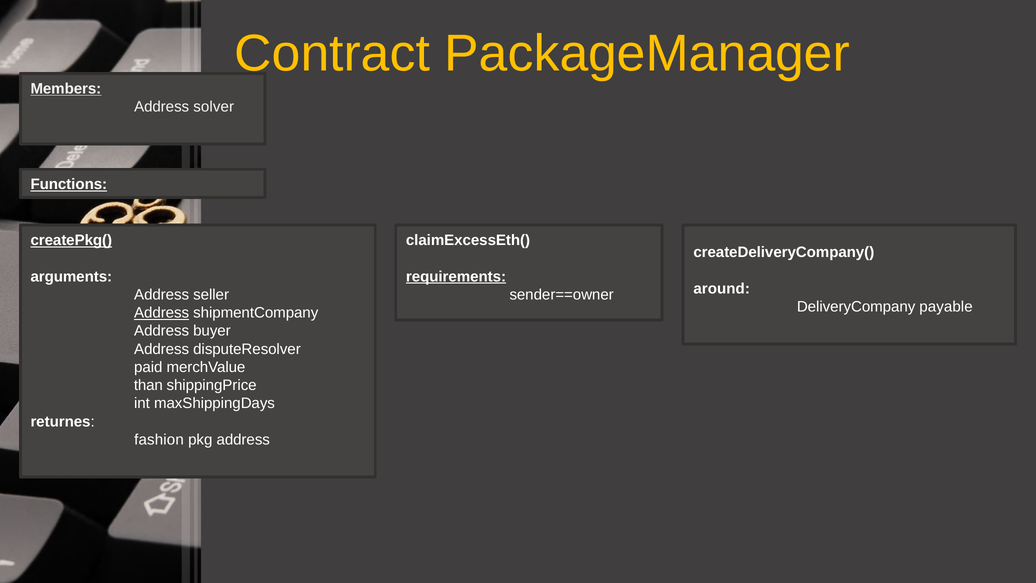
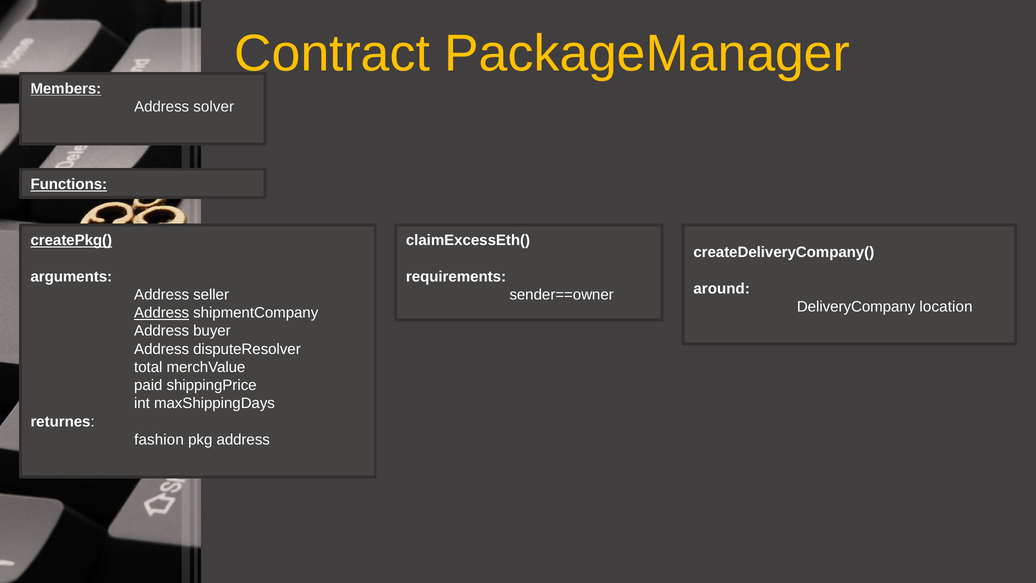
requirements underline: present -> none
payable: payable -> location
paid: paid -> total
than: than -> paid
